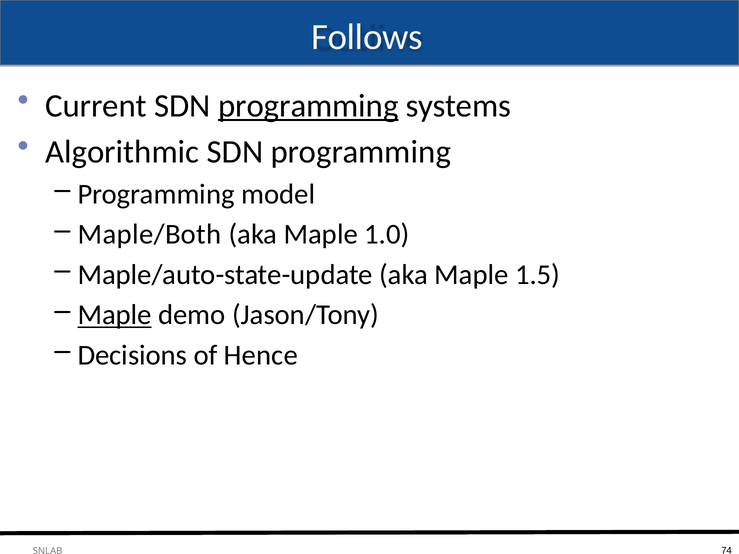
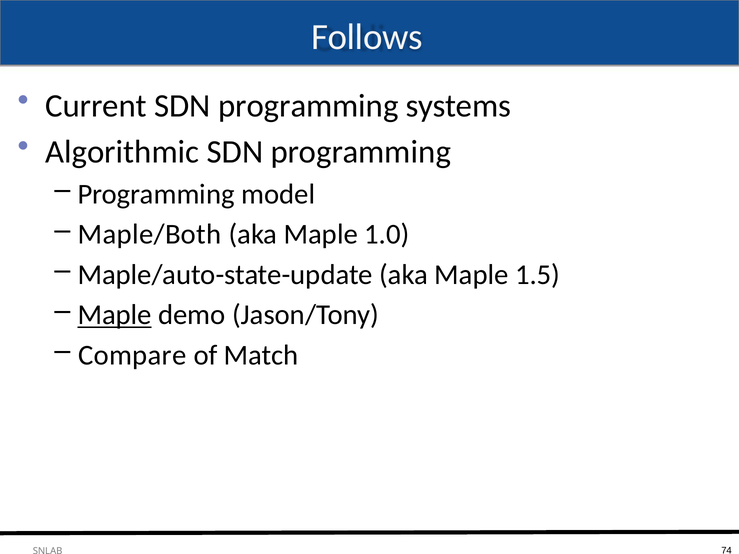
programming at (308, 106) underline: present -> none
Decisions: Decisions -> Compare
Hence: Hence -> Match
